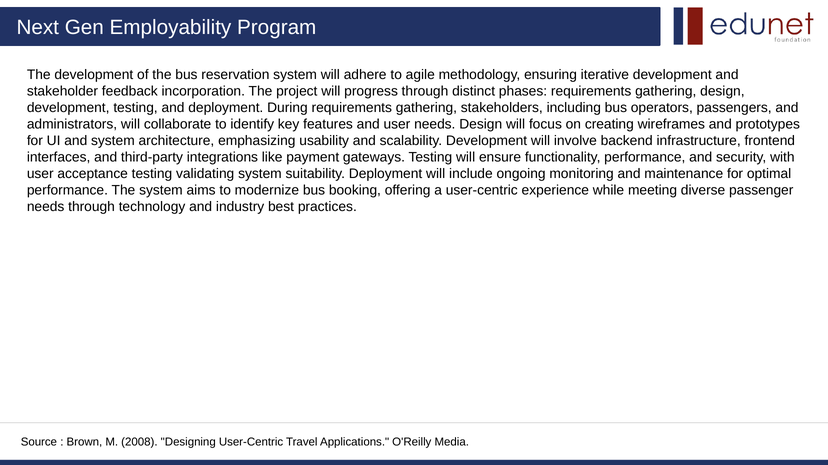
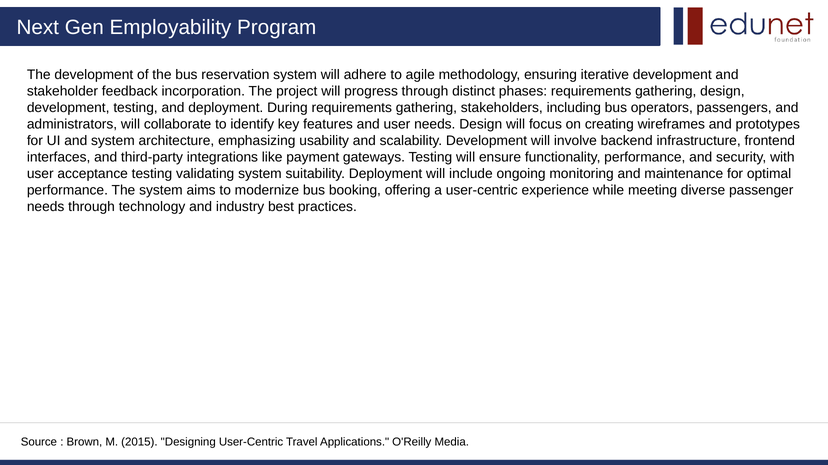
2008: 2008 -> 2015
